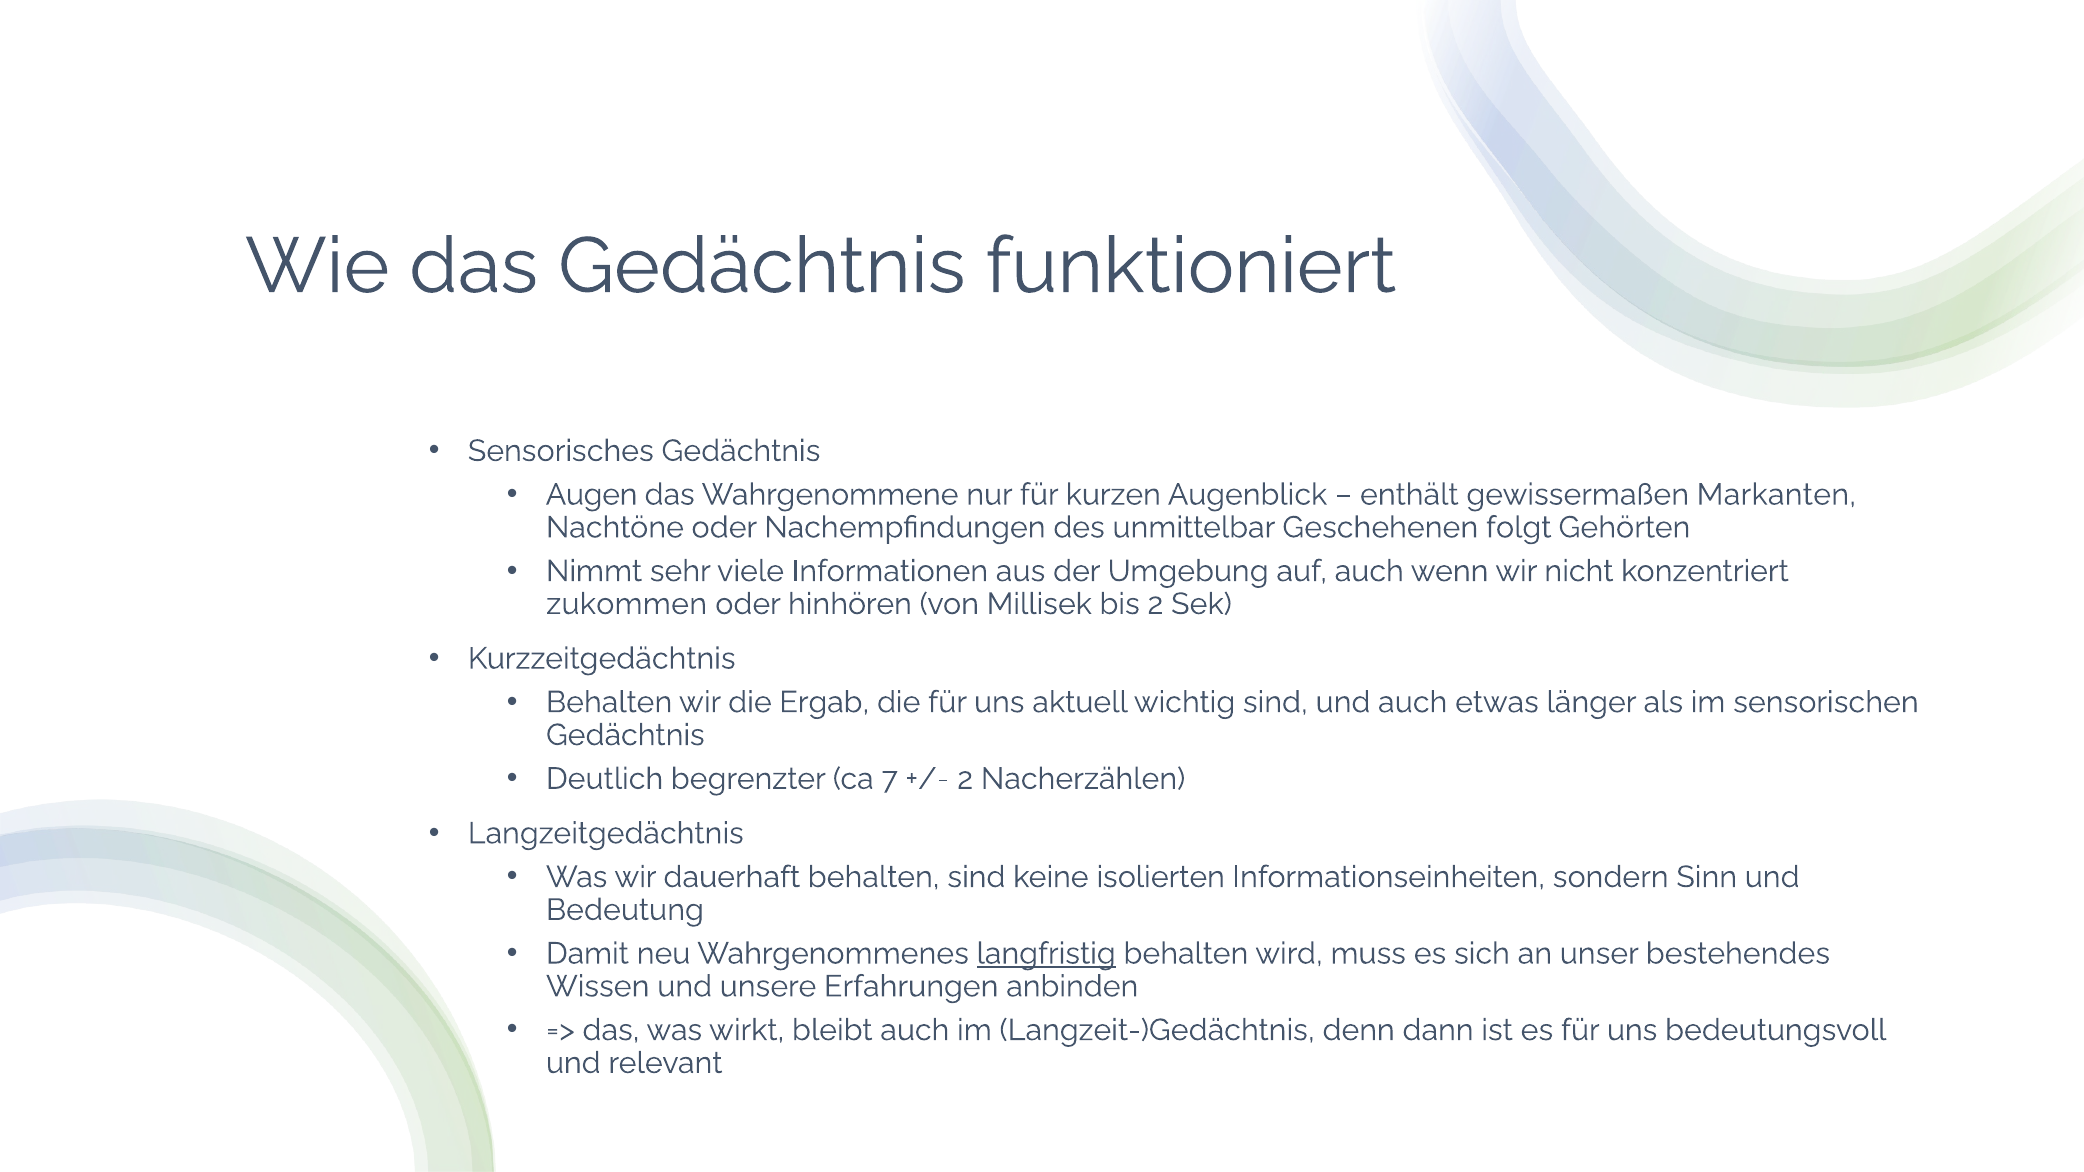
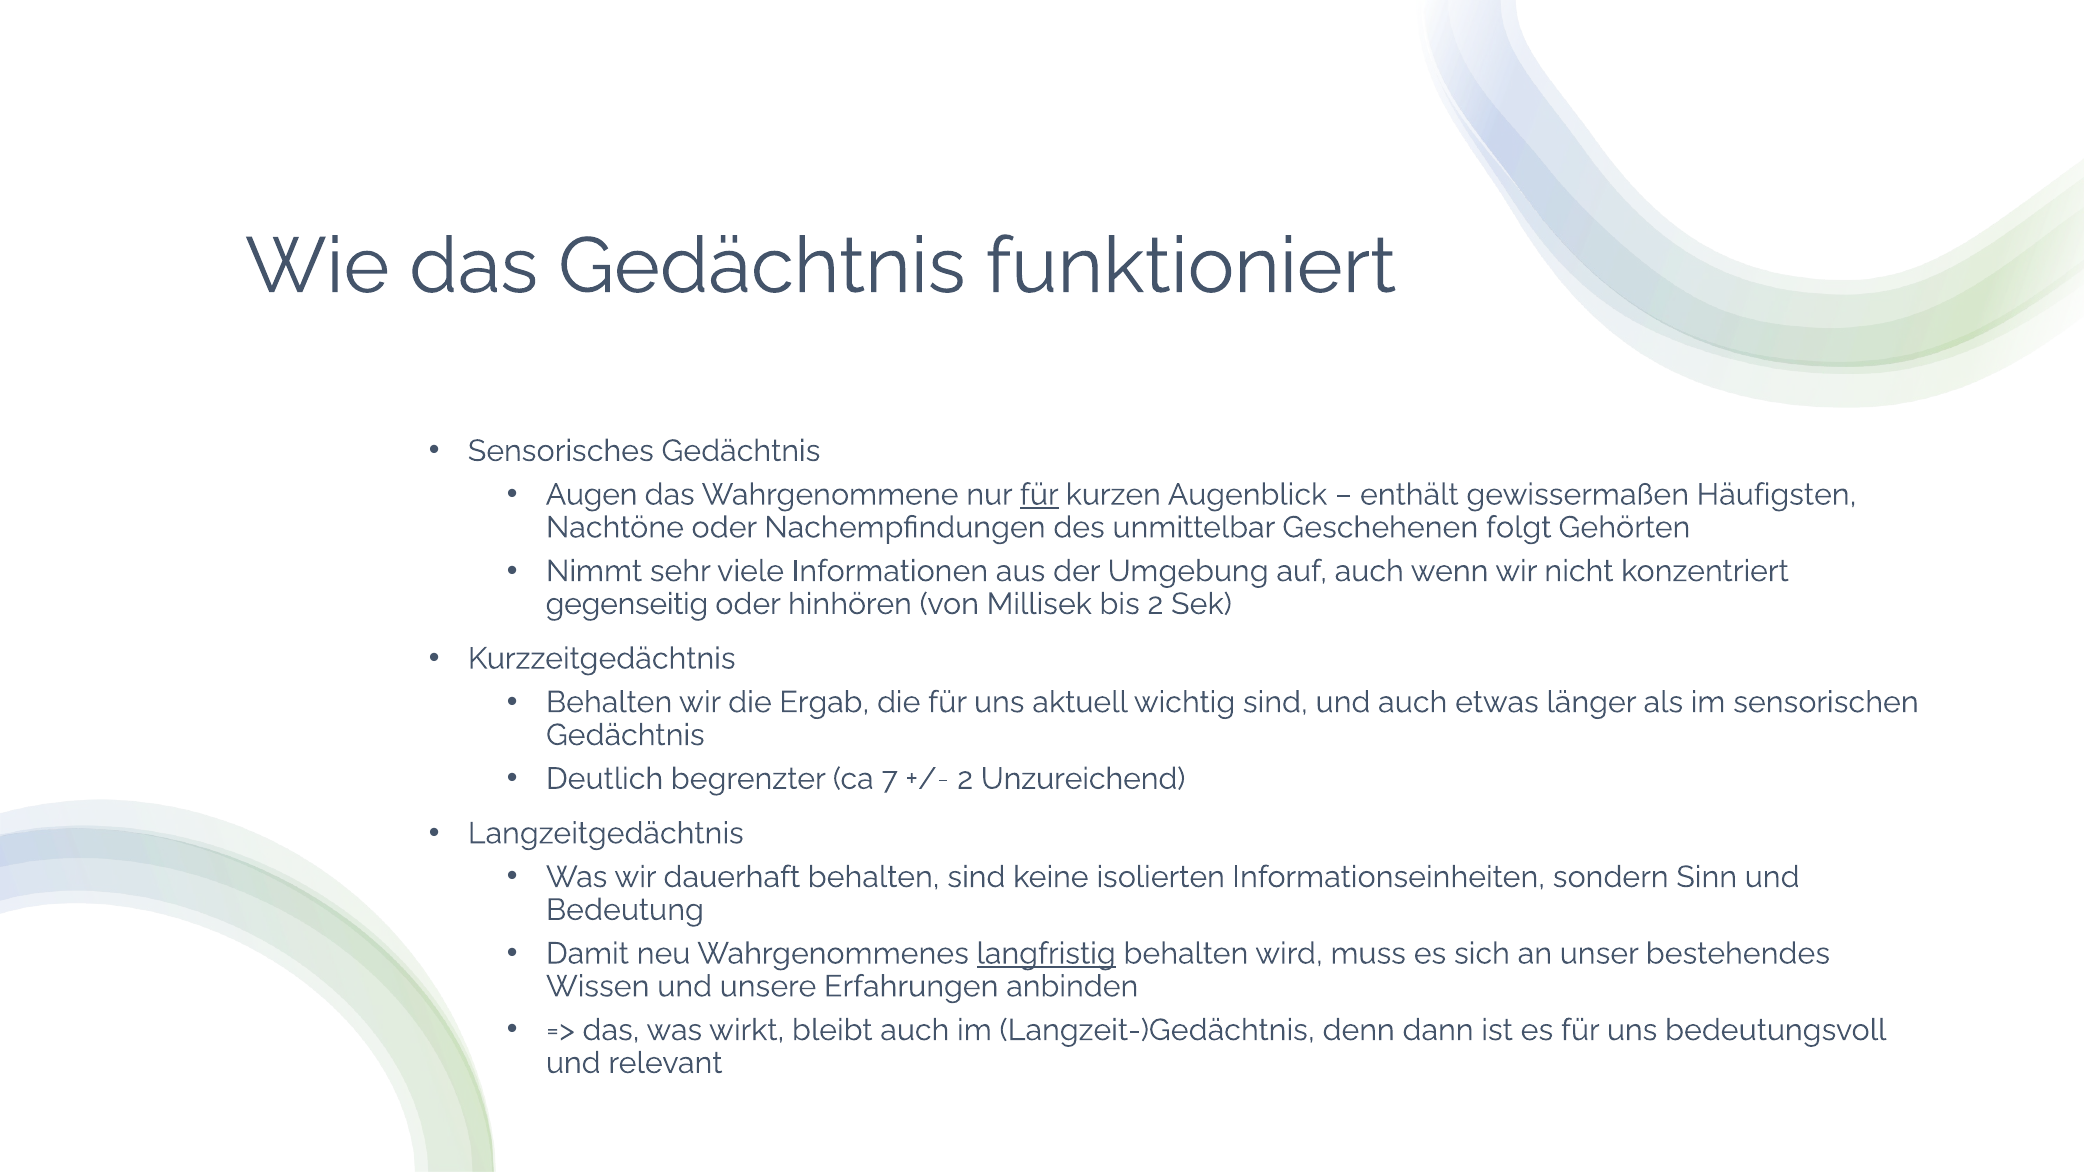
für at (1039, 495) underline: none -> present
Markanten: Markanten -> Häufigsten
zukommen: zukommen -> gegenseitig
Nacherzählen: Nacherzählen -> Unzureichend
